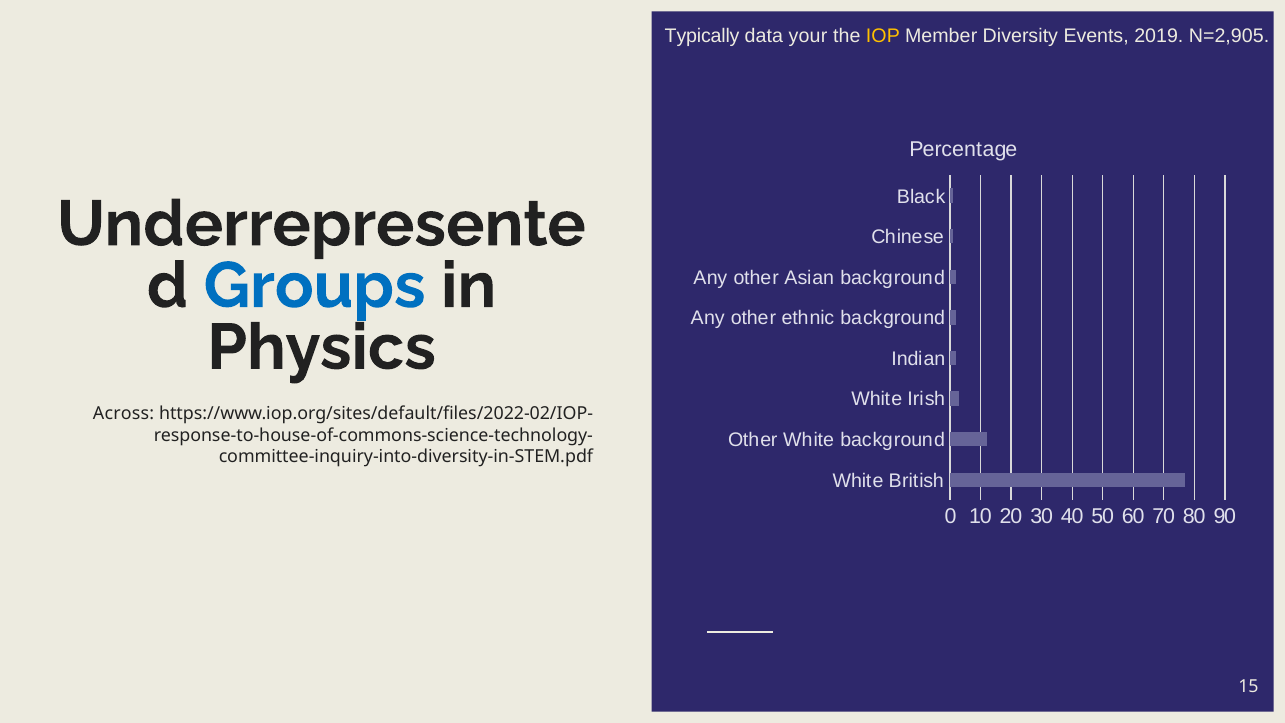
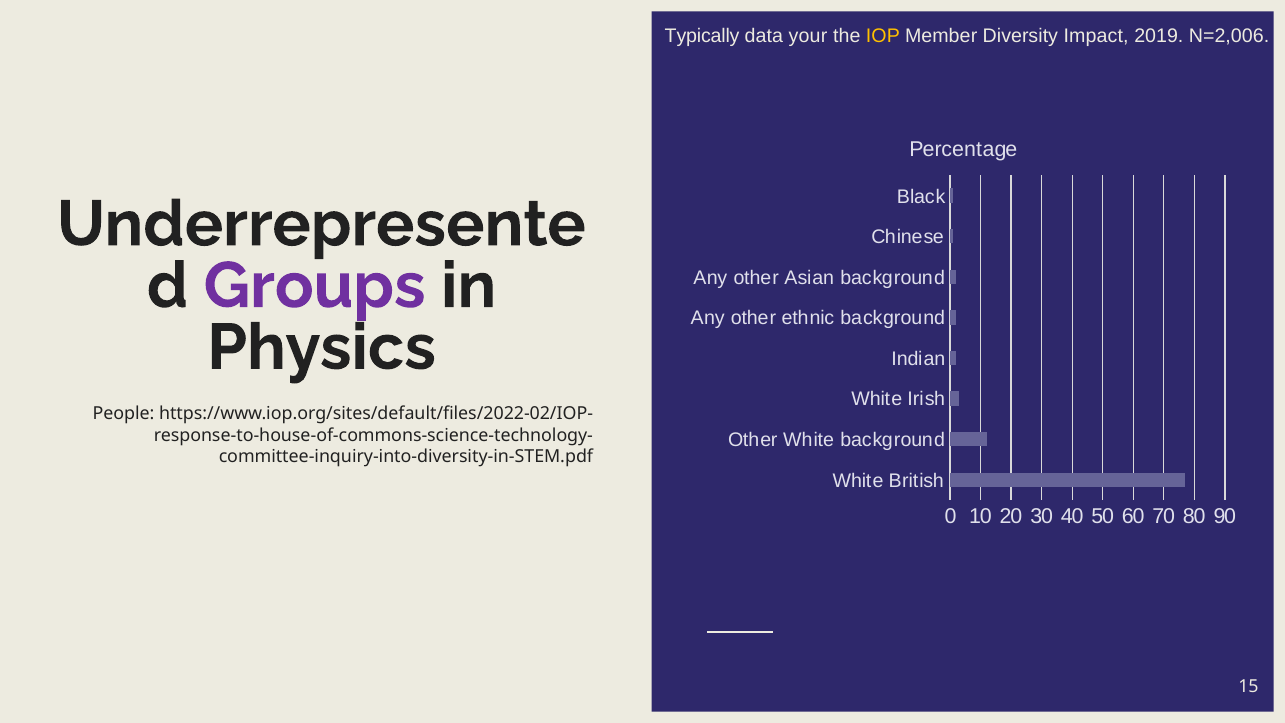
Events: Events -> Impact
N=2,905: N=2,905 -> N=2,006
Groups colour: blue -> purple
Across: Across -> People
